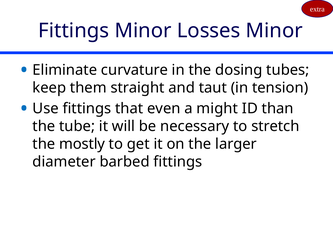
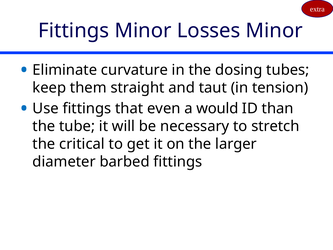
might: might -> would
mostly: mostly -> critical
